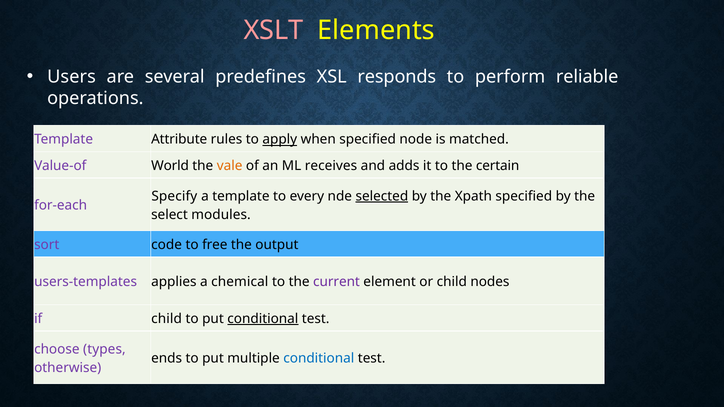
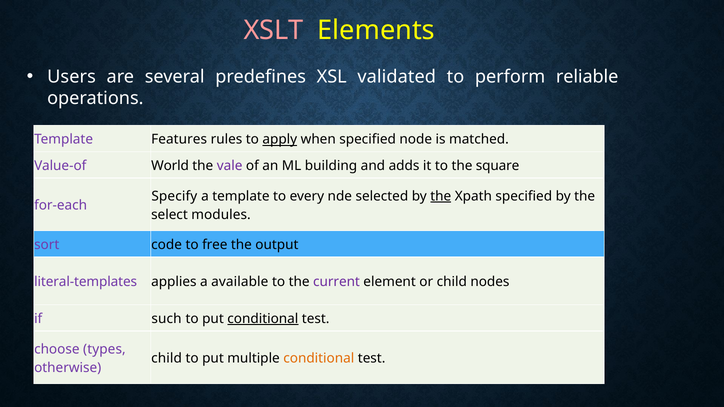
responds: responds -> validated
Attribute: Attribute -> Features
vale colour: orange -> purple
receives: receives -> building
certain: certain -> square
selected underline: present -> none
the at (441, 196) underline: none -> present
users-templates: users-templates -> literal-templates
chemical: chemical -> available
if child: child -> such
ends at (167, 359): ends -> child
conditional at (319, 359) colour: blue -> orange
